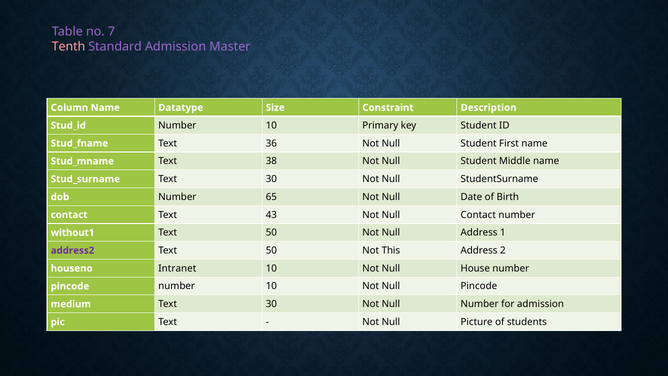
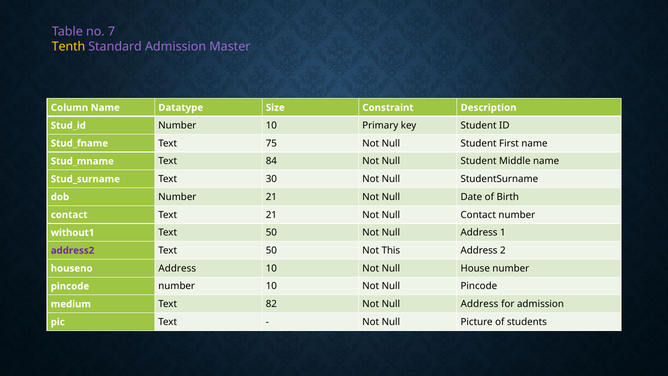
Tenth colour: pink -> yellow
36: 36 -> 75
38: 38 -> 84
Number 65: 65 -> 21
Text 43: 43 -> 21
houseno Intranet: Intranet -> Address
medium Text 30: 30 -> 82
Number at (480, 304): Number -> Address
